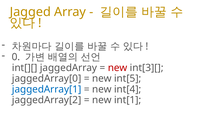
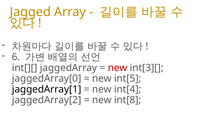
0: 0 -> 6
jaggedArray[1 colour: blue -> black
int[1: int[1 -> int[8
